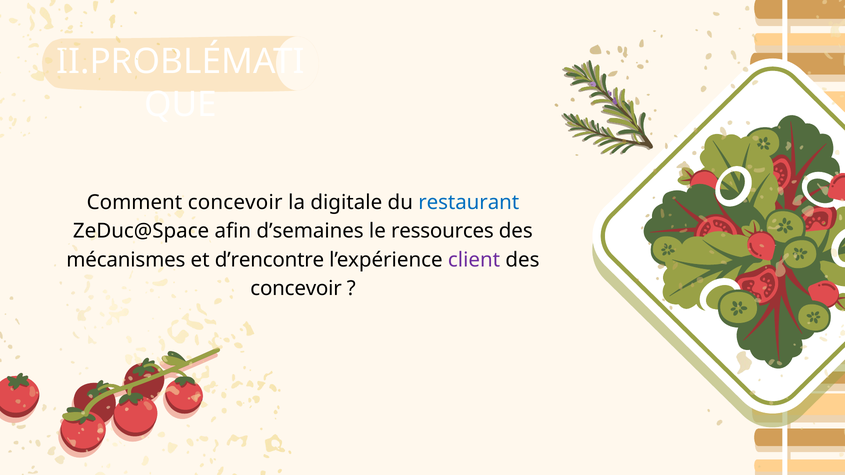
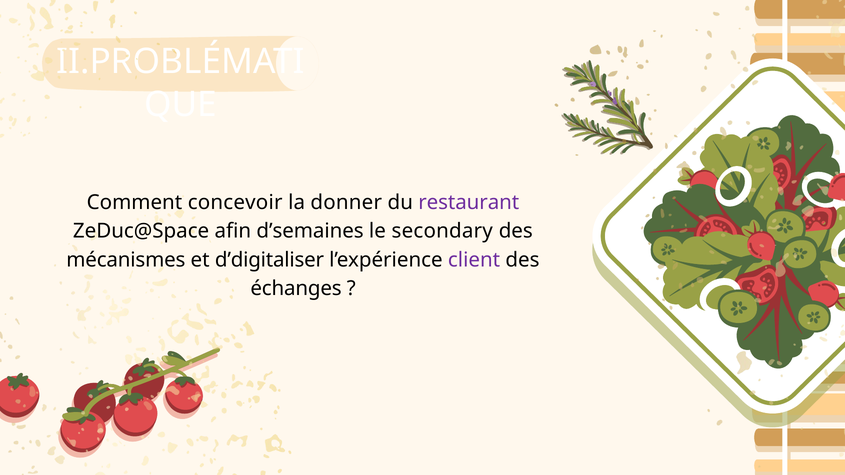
digitale: digitale -> donner
restaurant colour: blue -> purple
ressources: ressources -> secondary
d’rencontre: d’rencontre -> d’digitaliser
concevoir at (296, 289): concevoir -> échanges
